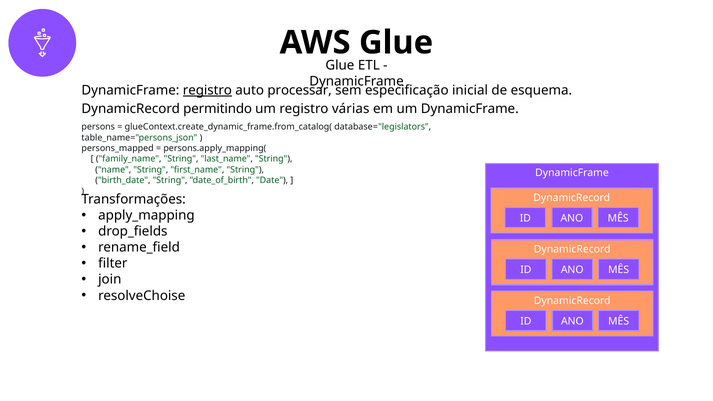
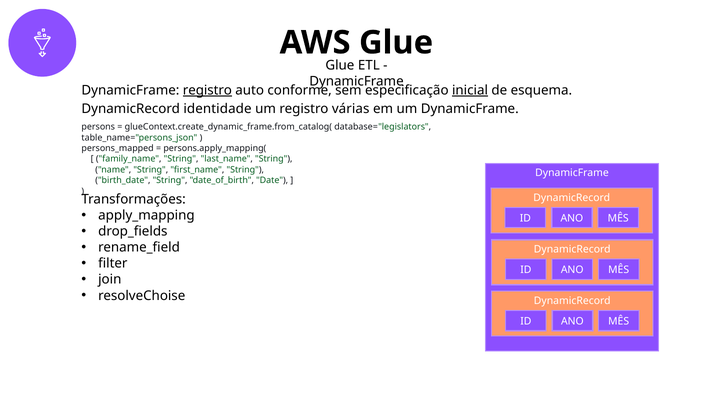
processar: processar -> conforme
inicial underline: none -> present
permitindo: permitindo -> identidade
